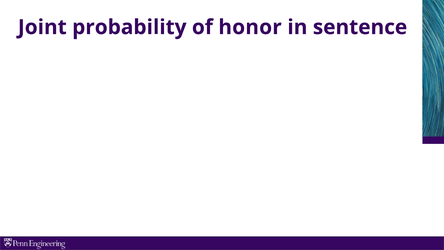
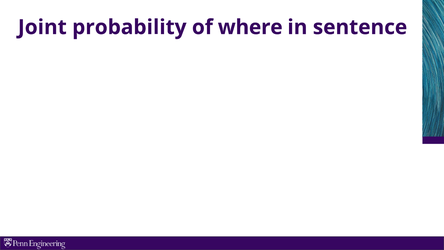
honor: honor -> where
